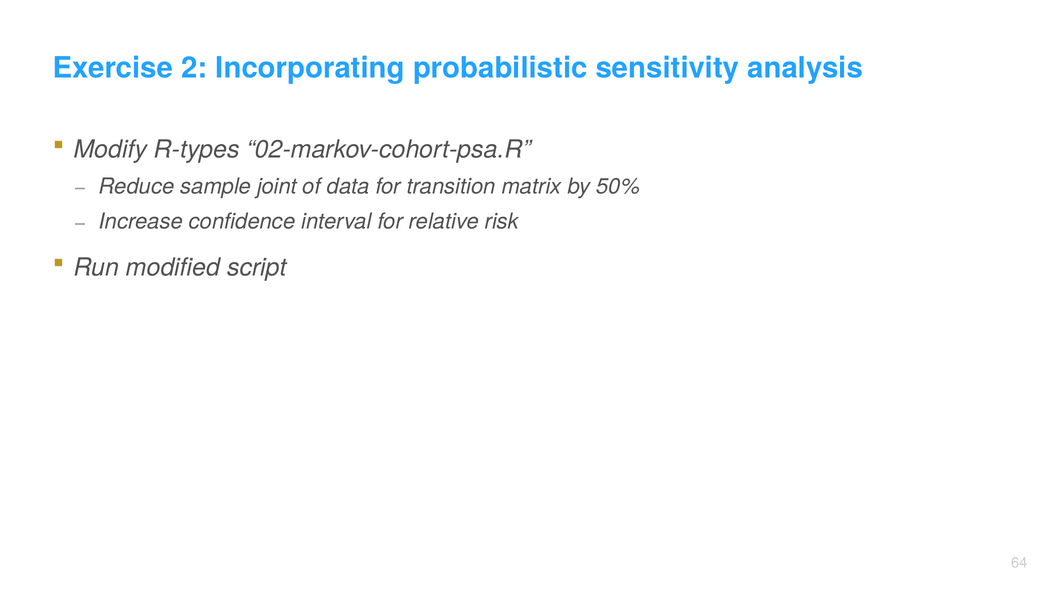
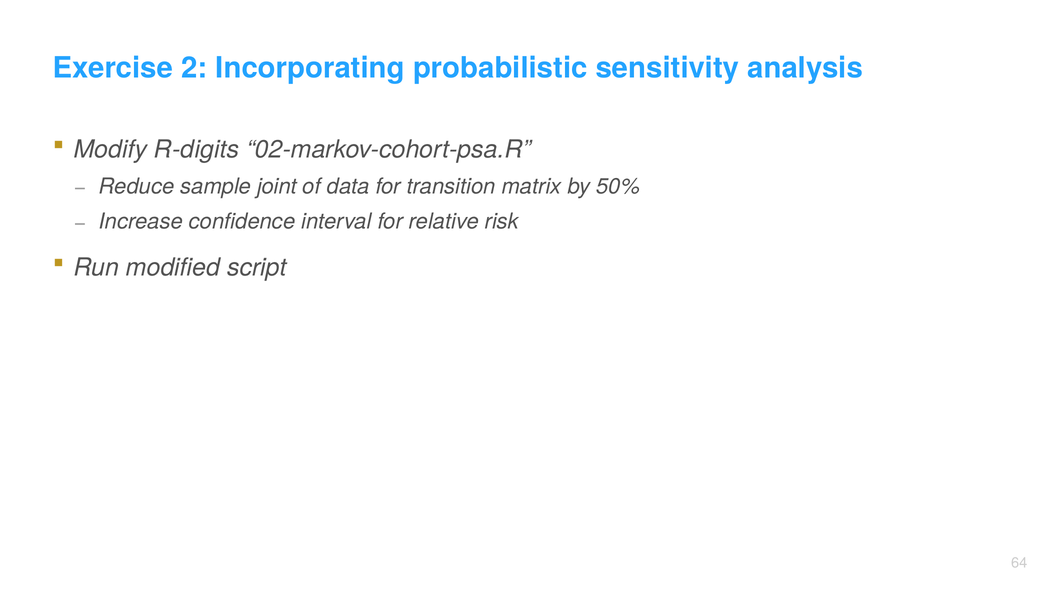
R-types: R-types -> R-digits
